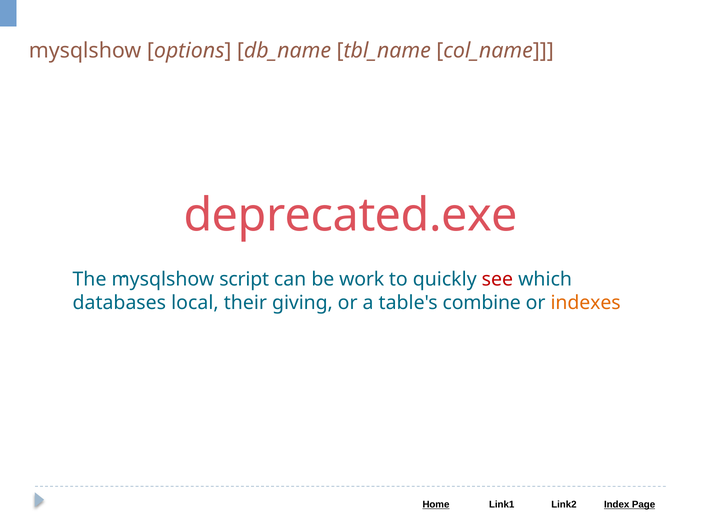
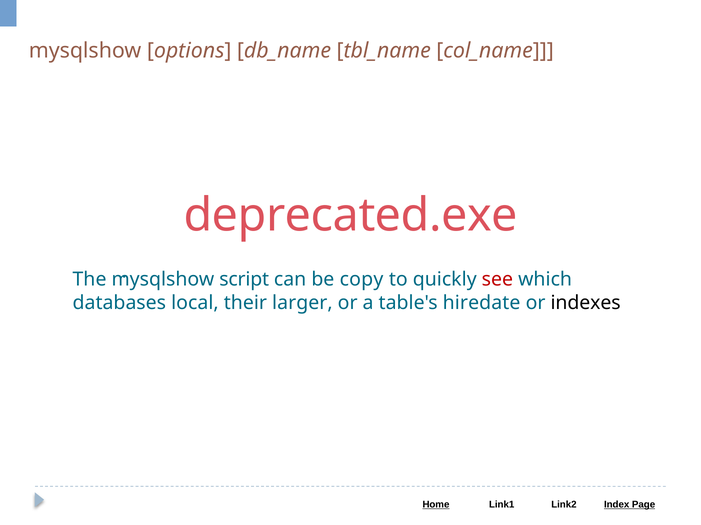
work: work -> copy
giving: giving -> larger
combine: combine -> hiredate
indexes colour: orange -> black
